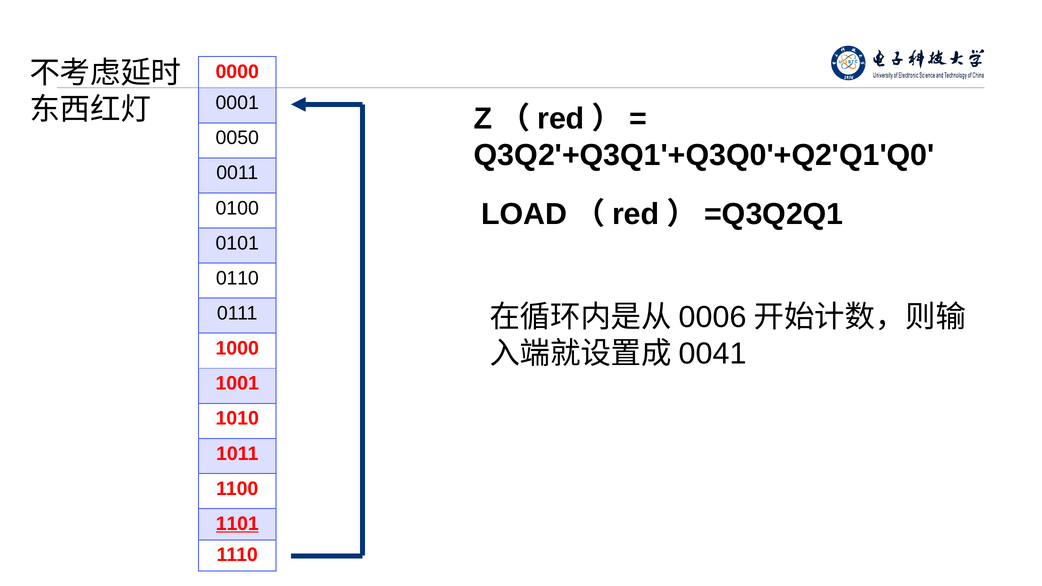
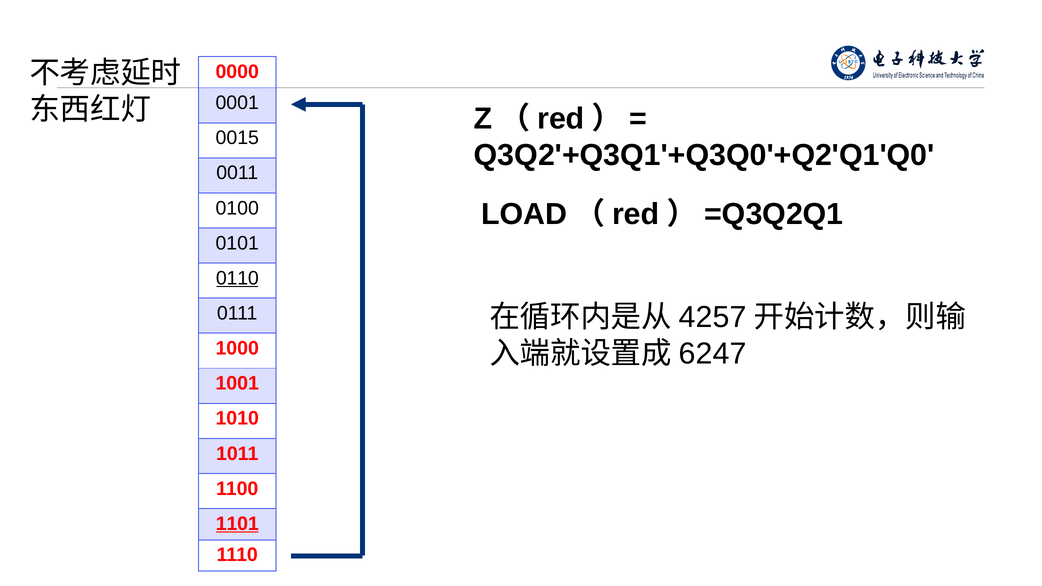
0050: 0050 -> 0015
0110 underline: none -> present
0006: 0006 -> 4257
0041: 0041 -> 6247
